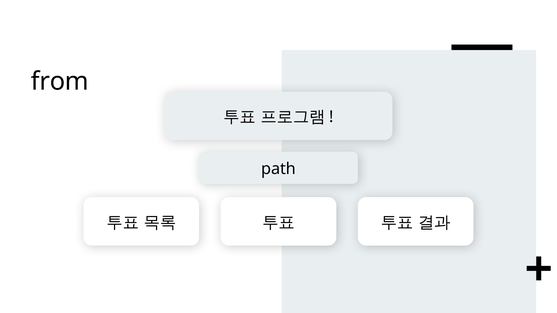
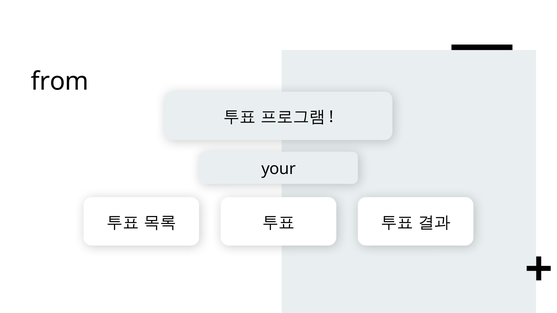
path: path -> your
